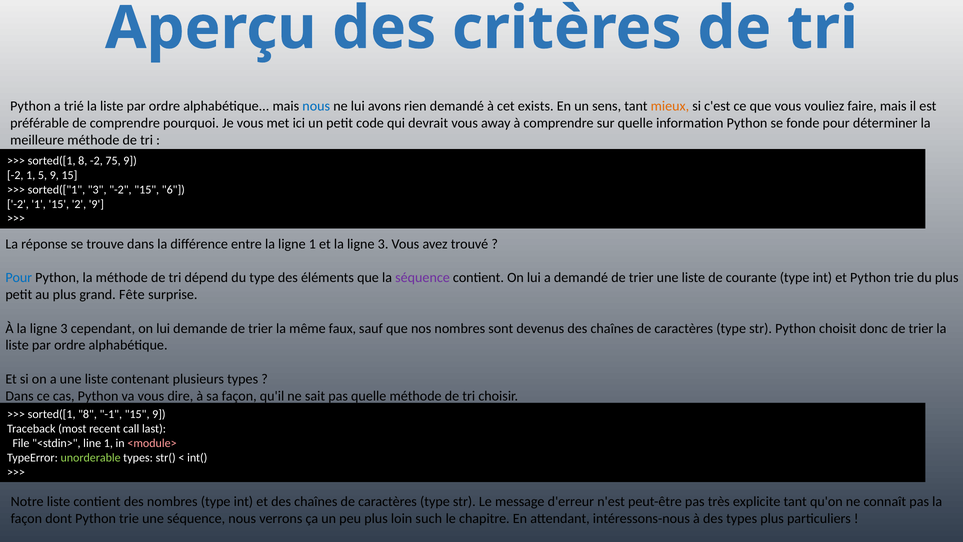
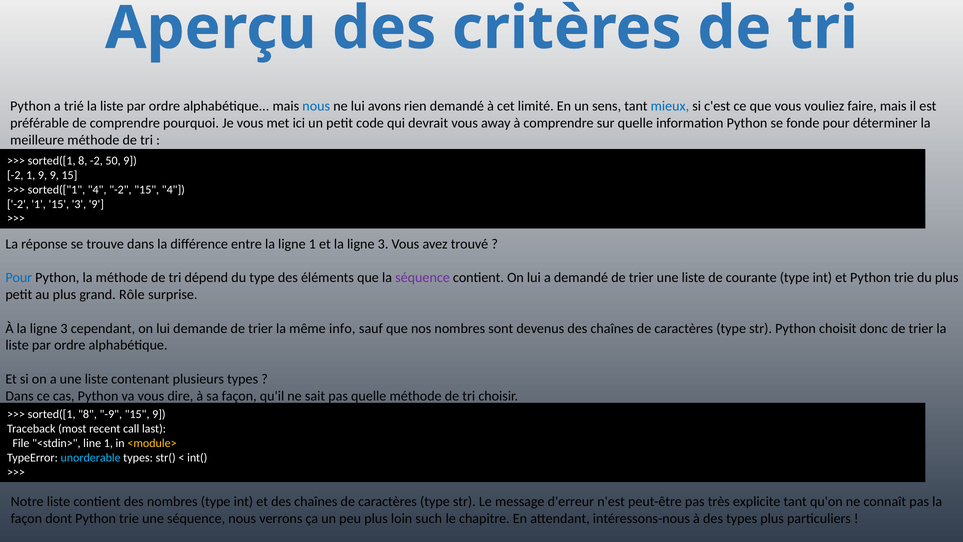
exists: exists -> limité
mieux colour: orange -> blue
75: 75 -> 50
1 5: 5 -> 9
sorted(["1 3: 3 -> 4
15 6: 6 -> 4
15 2: 2 -> 3
Fête: Fête -> Rôle
faux: faux -> info
-1: -1 -> -9
<module> colour: pink -> yellow
unorderable colour: light green -> light blue
